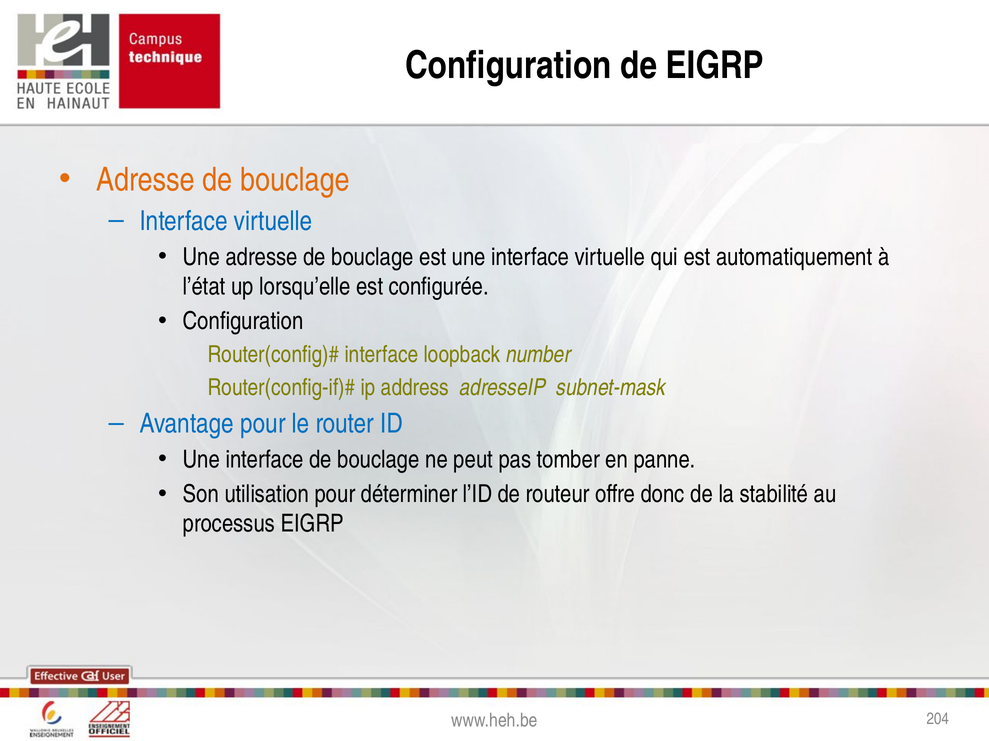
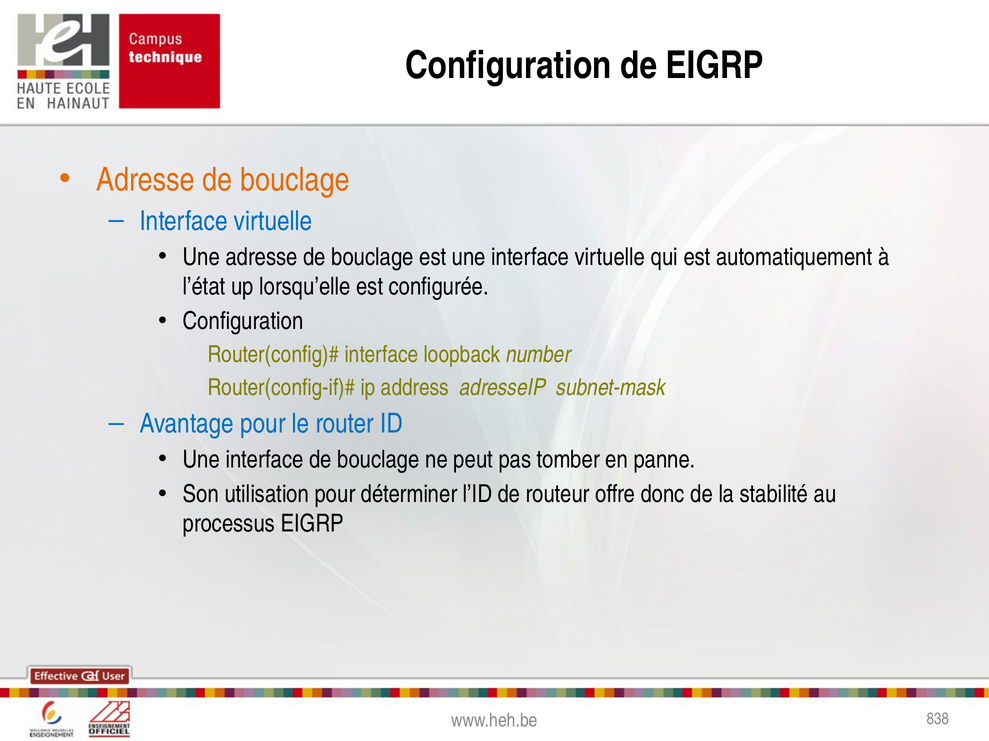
204: 204 -> 838
